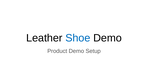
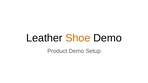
Shoe colour: blue -> orange
